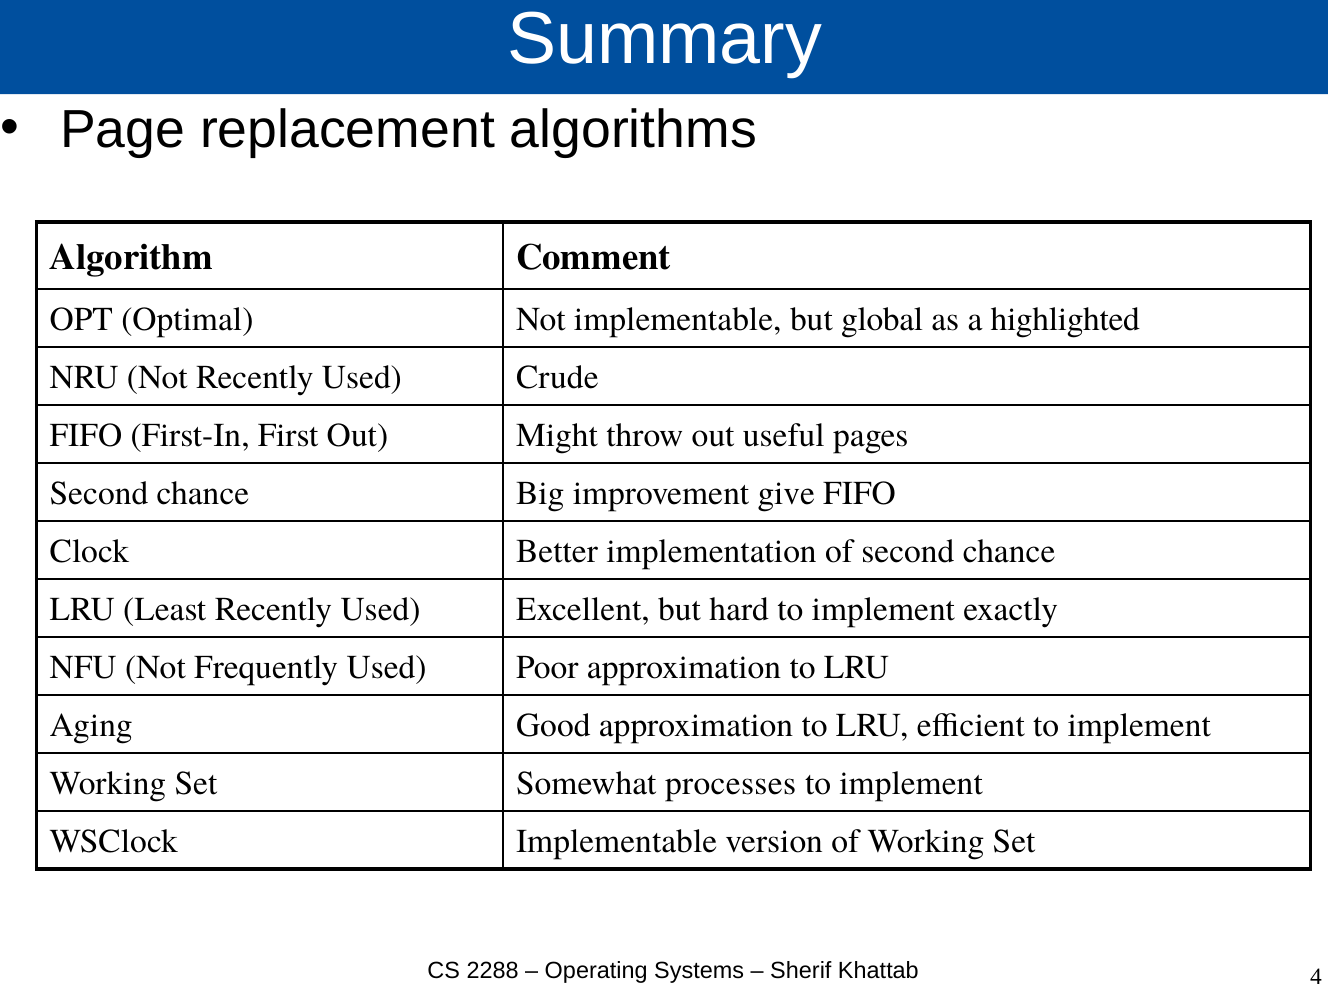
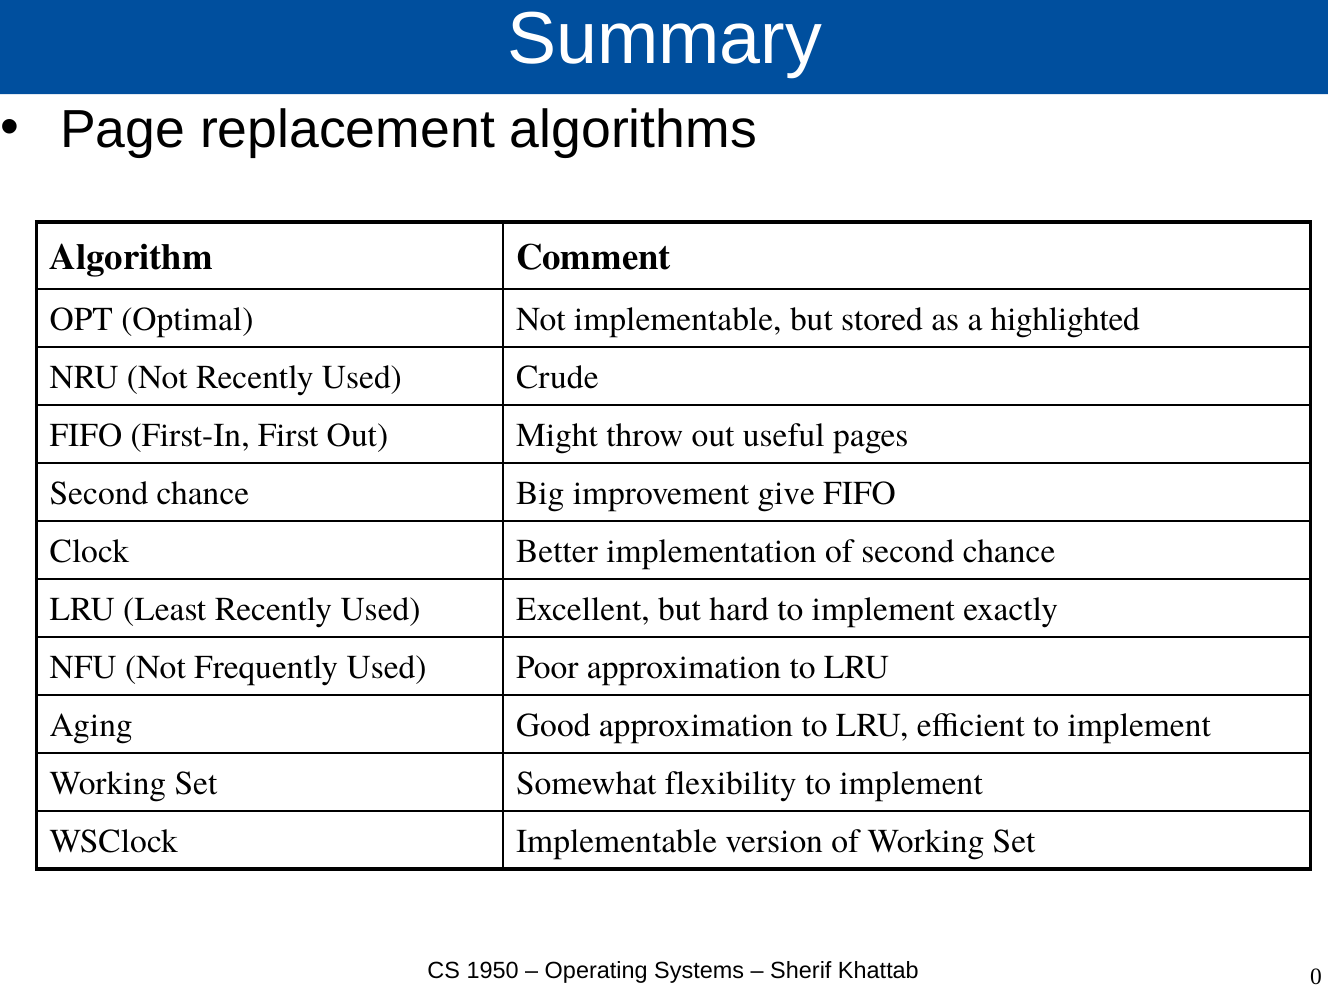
global: global -> stored
processes: processes -> flexibility
2288: 2288 -> 1950
4: 4 -> 0
